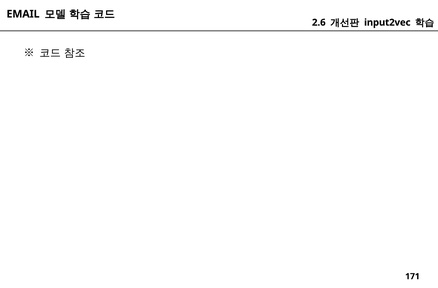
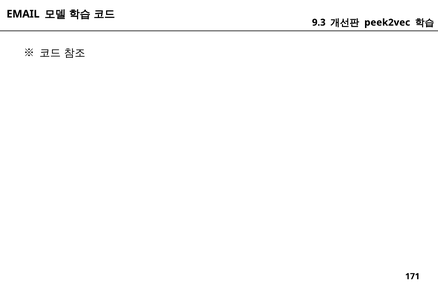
2.6: 2.6 -> 9.3
input2vec: input2vec -> peek2vec
